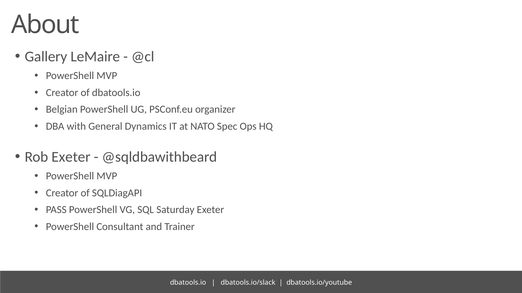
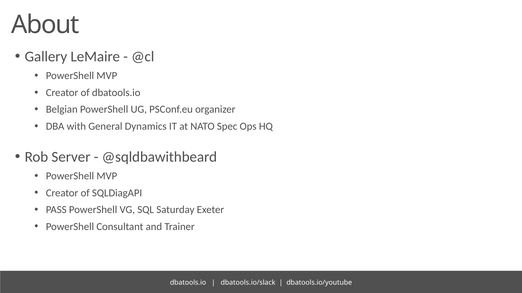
Rob Exeter: Exeter -> Server
